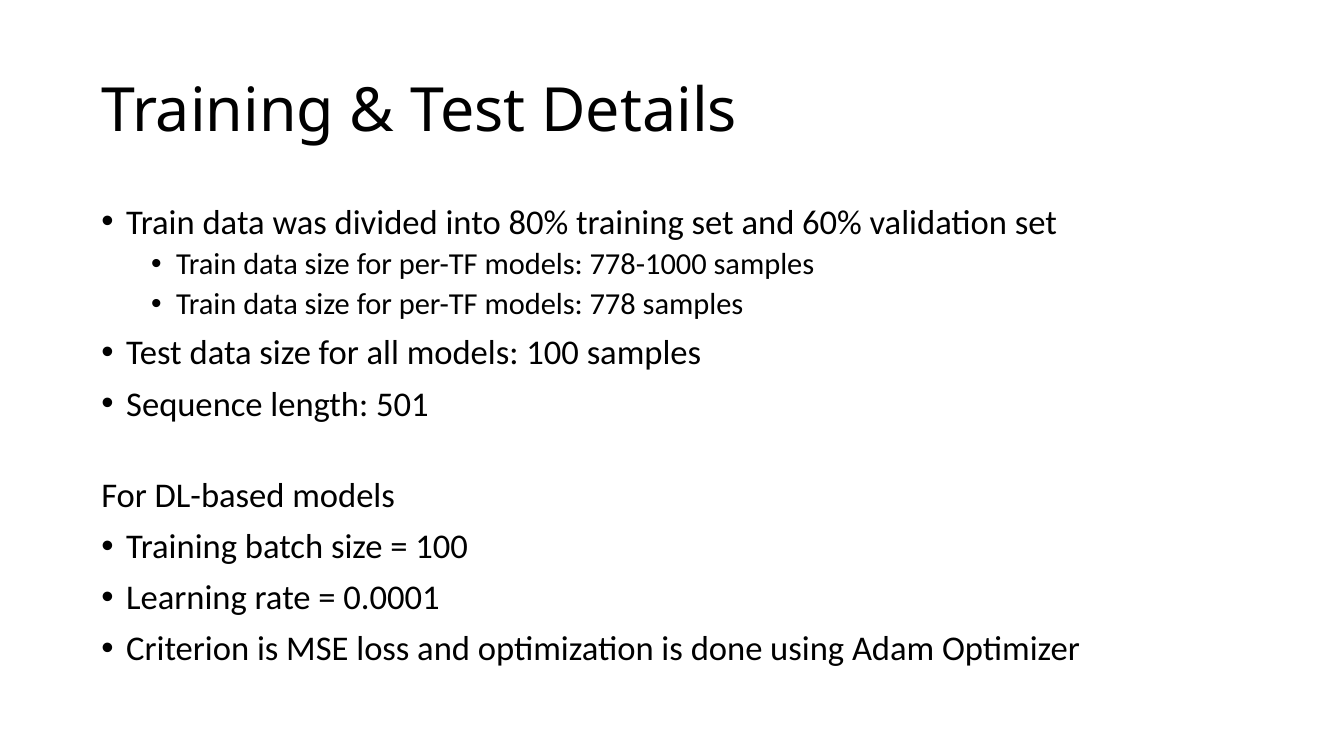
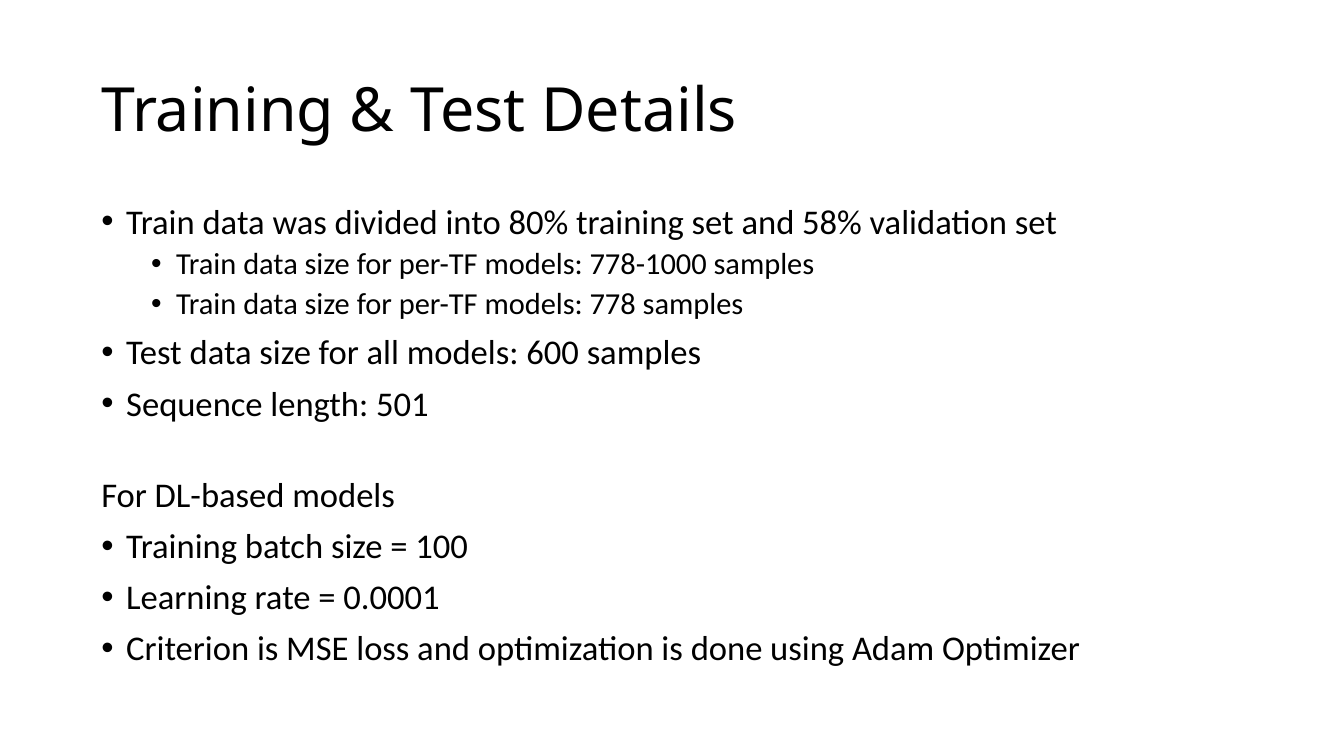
60%: 60% -> 58%
models 100: 100 -> 600
